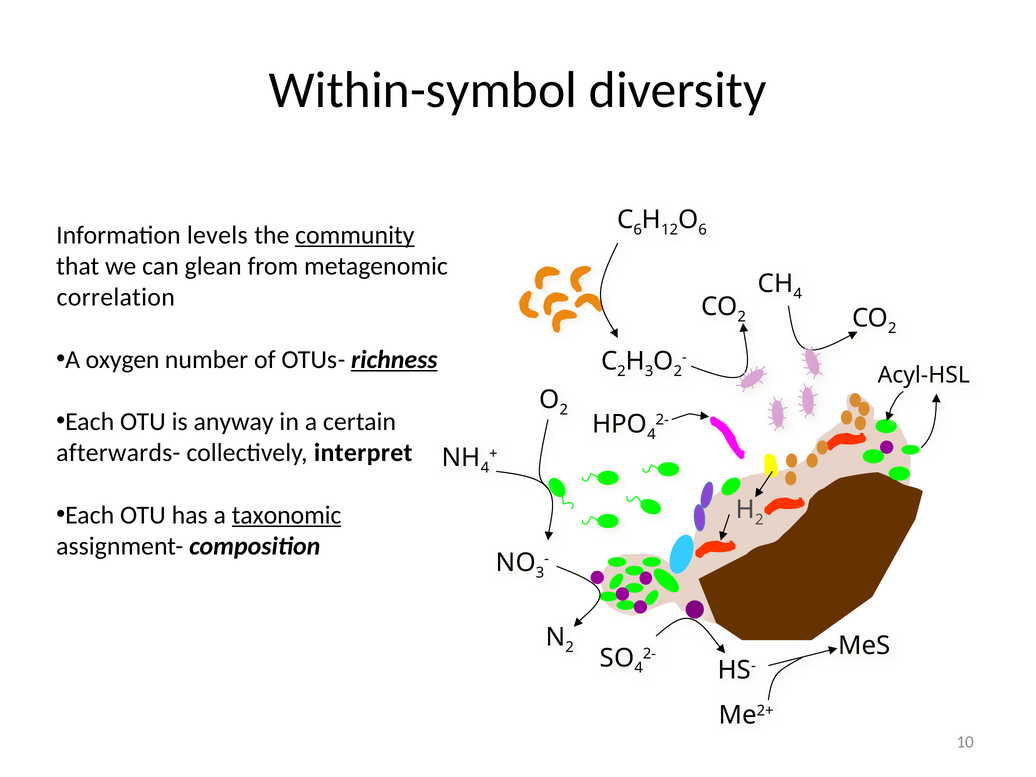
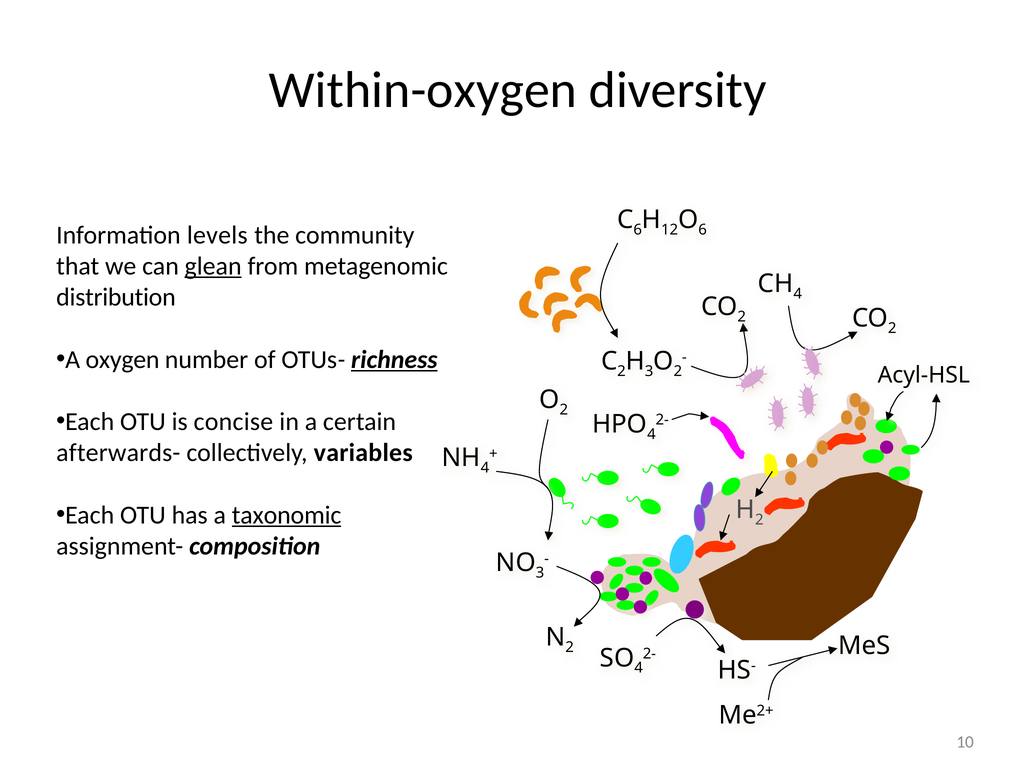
Within-symbol: Within-symbol -> Within-oxygen
community underline: present -> none
glean underline: none -> present
correlation: correlation -> distribution
anyway: anyway -> concise
interpret: interpret -> variables
